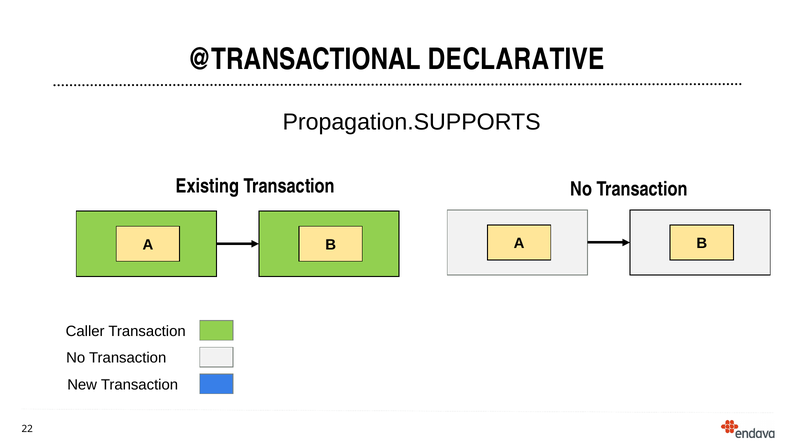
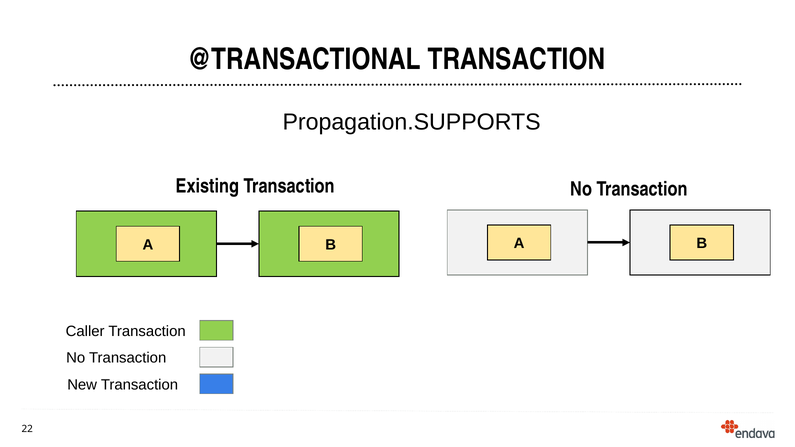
@TRANSACTIONAL DECLARATIVE: DECLARATIVE -> TRANSACTION
